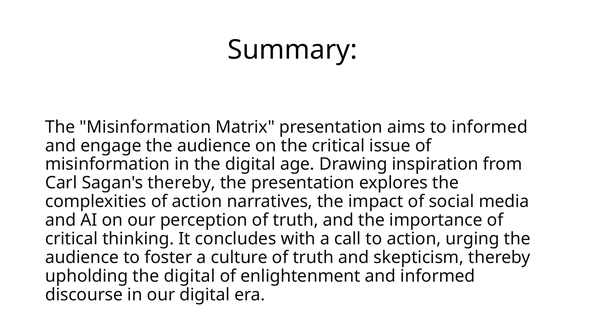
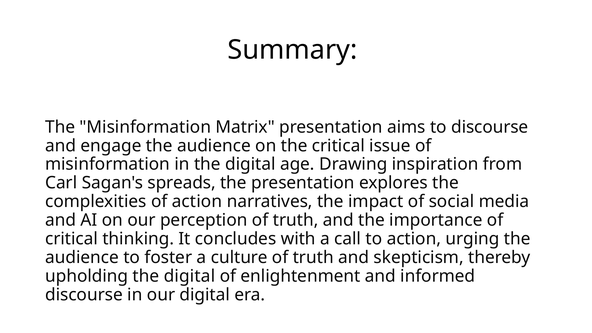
to informed: informed -> discourse
Sagan's thereby: thereby -> spreads
